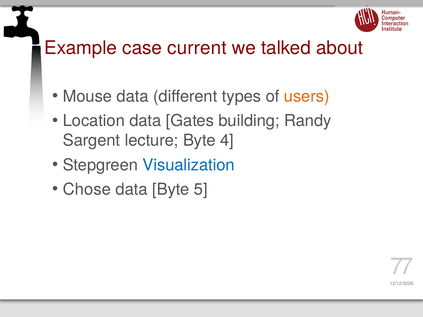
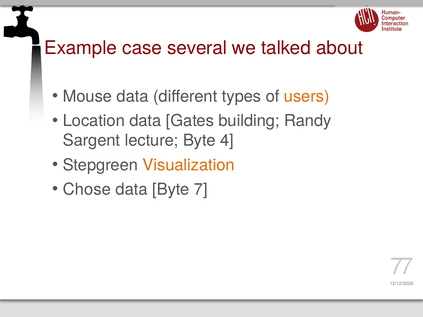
current: current -> several
Visualization colour: blue -> orange
5: 5 -> 7
